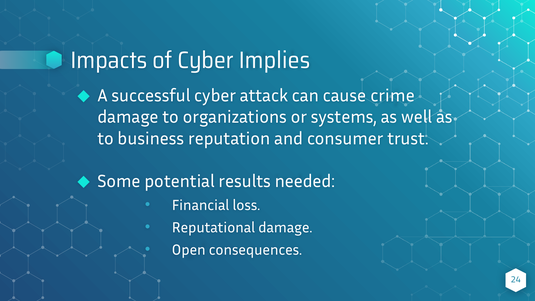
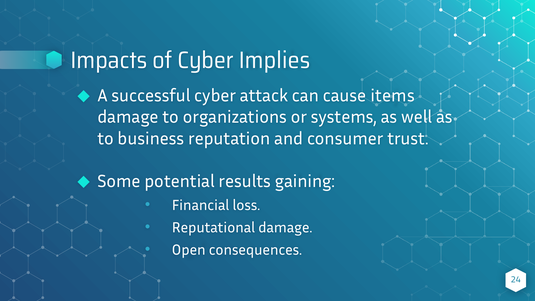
crime: crime -> items
needed: needed -> gaining
